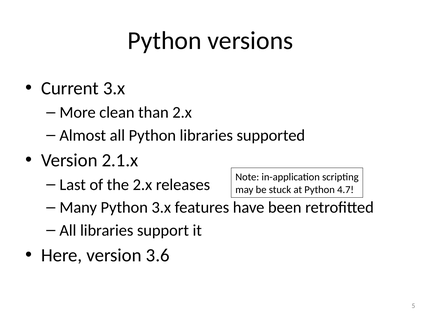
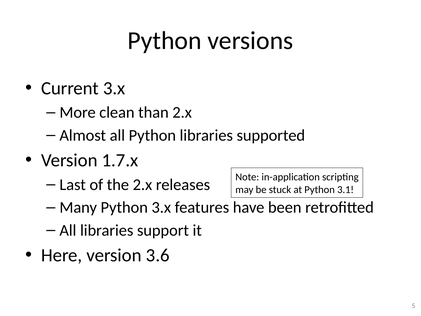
2.1.x: 2.1.x -> 1.7.x
4.7: 4.7 -> 3.1
